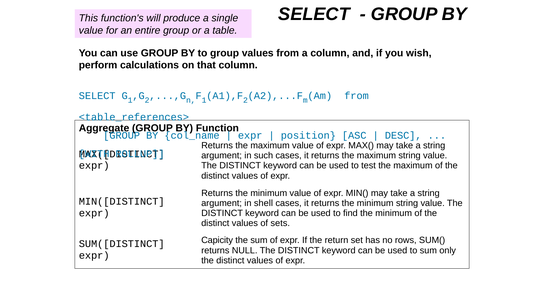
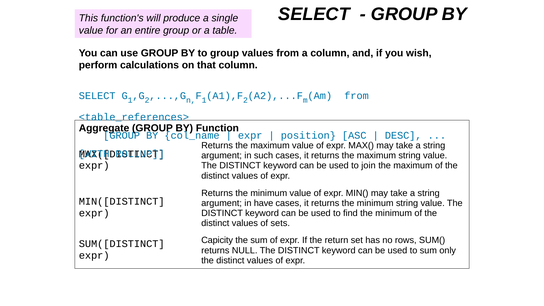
test: test -> join
shell: shell -> have
